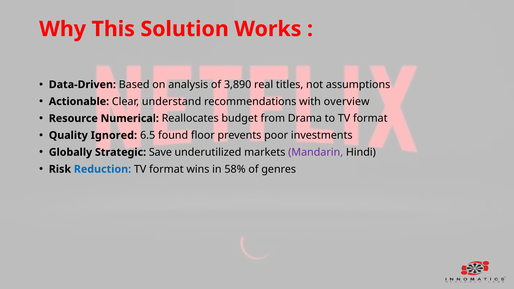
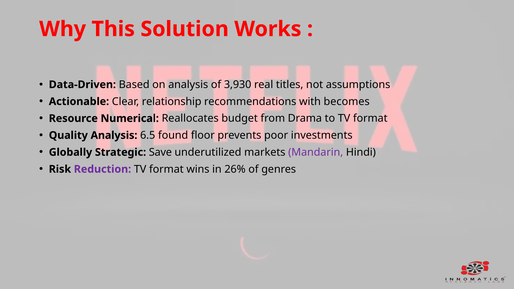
3,890: 3,890 -> 3,930
understand: understand -> relationship
overview: overview -> becomes
Quality Ignored: Ignored -> Analysis
Reduction colour: blue -> purple
58%: 58% -> 26%
